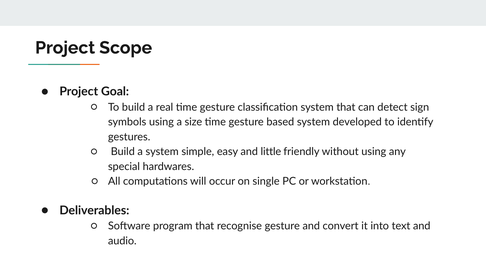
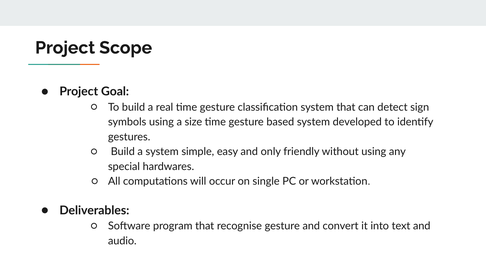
little: little -> only
